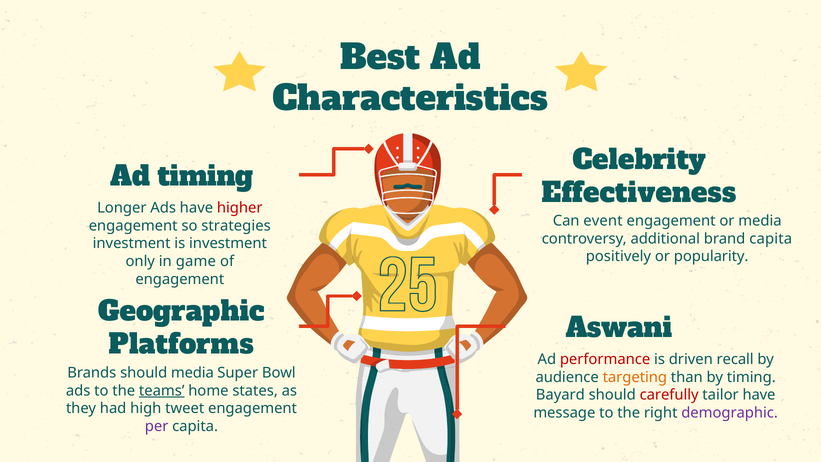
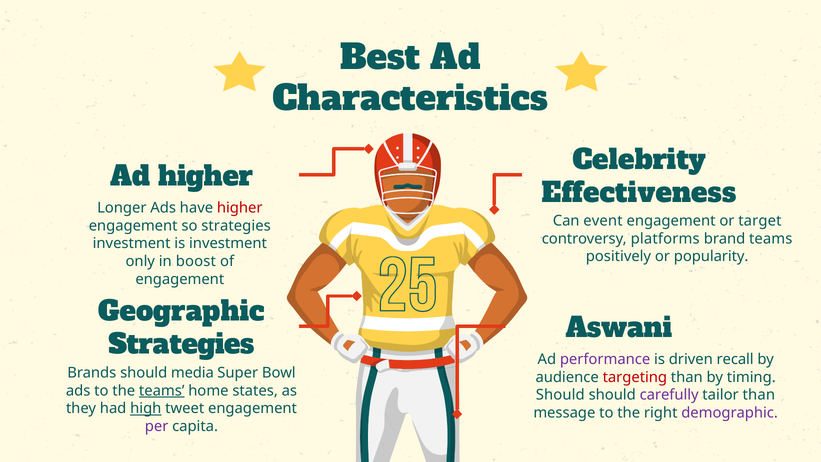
Ad timing: timing -> higher
or media: media -> target
additional: additional -> platforms
brand capita: capita -> teams
game: game -> boost
Platforms at (181, 344): Platforms -> Strategies
performance colour: red -> purple
targeting colour: orange -> red
Bayard at (560, 395): Bayard -> Should
carefully colour: red -> purple
tailor have: have -> than
high underline: none -> present
